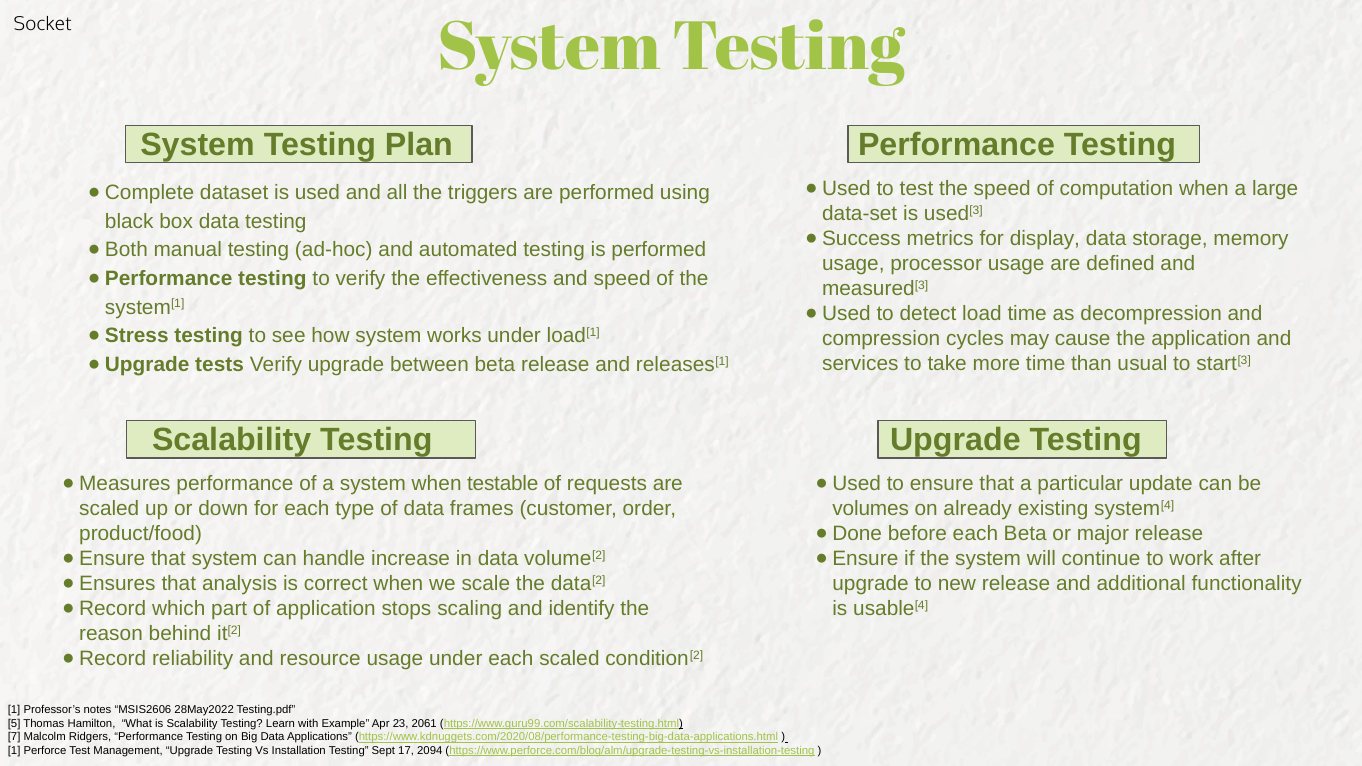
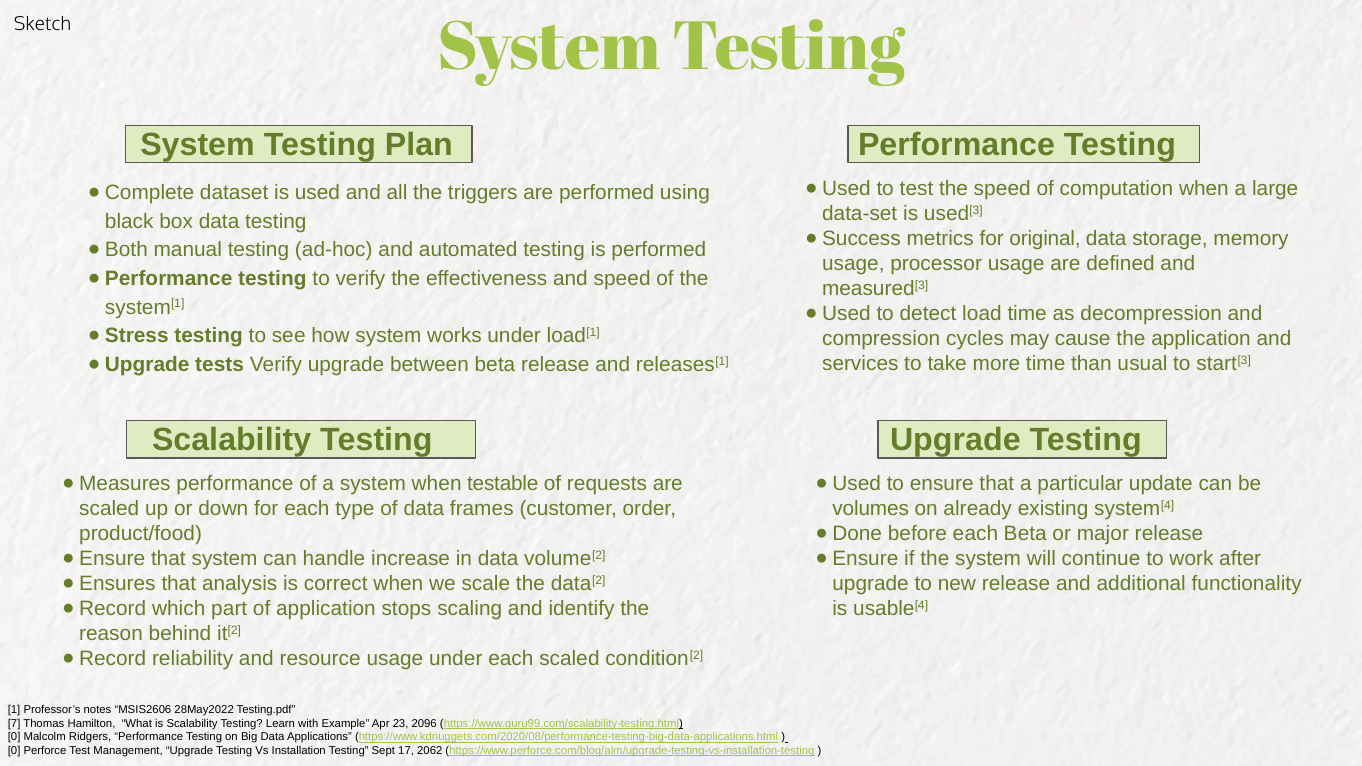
Socket: Socket -> Sketch
display: display -> original
5: 5 -> 7
2061: 2061 -> 2096
7 at (14, 737): 7 -> 0
1 at (14, 751): 1 -> 0
2094: 2094 -> 2062
